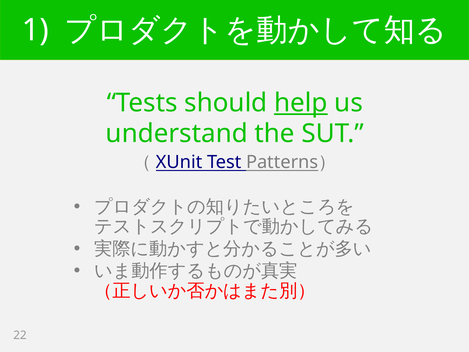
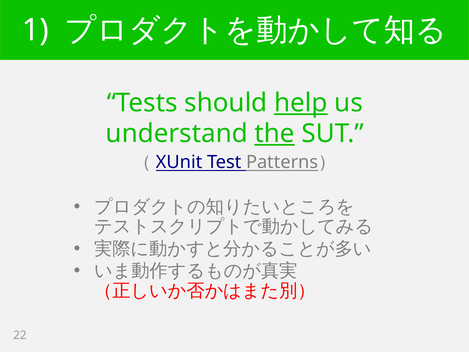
the underline: none -> present
